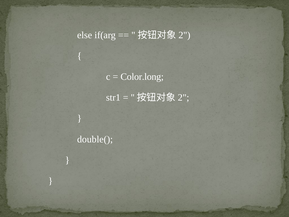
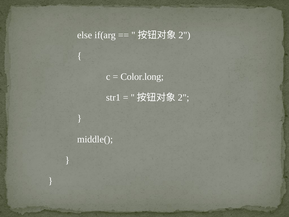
double(: double( -> middle(
